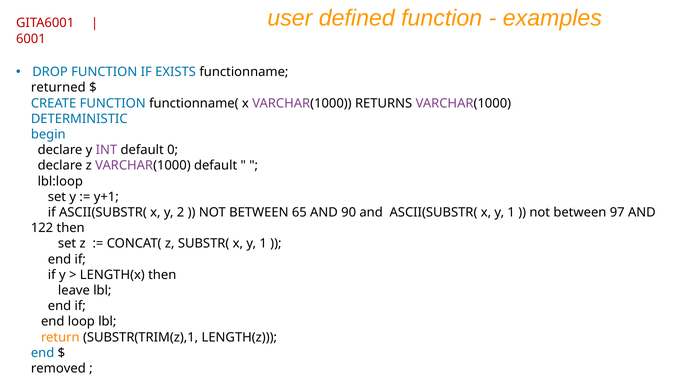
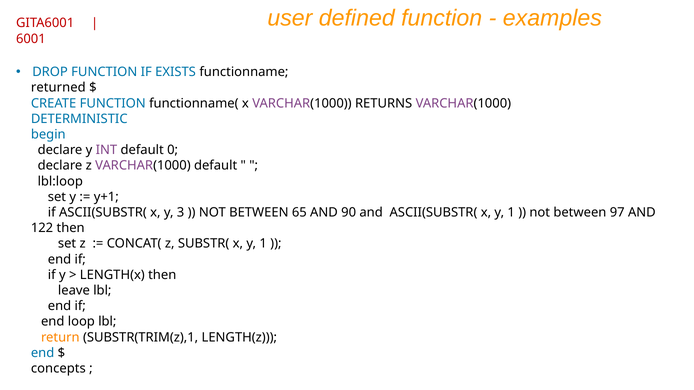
2: 2 -> 3
removed: removed -> concepts
